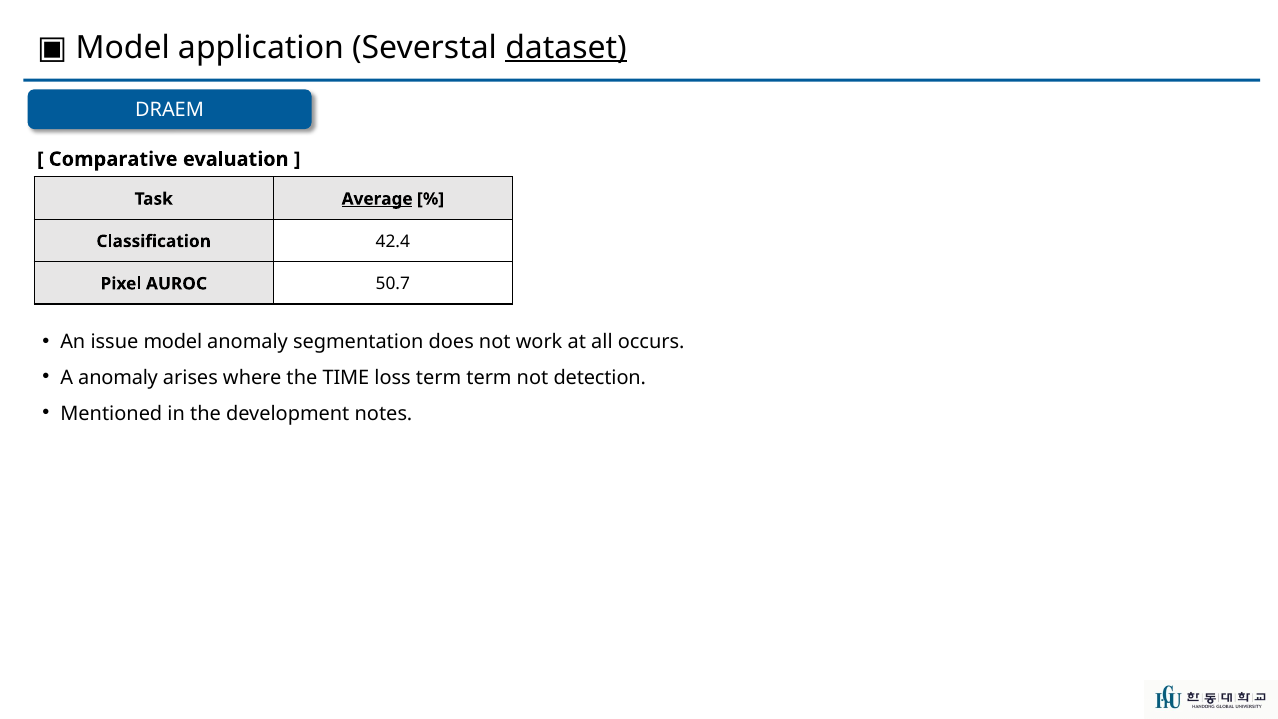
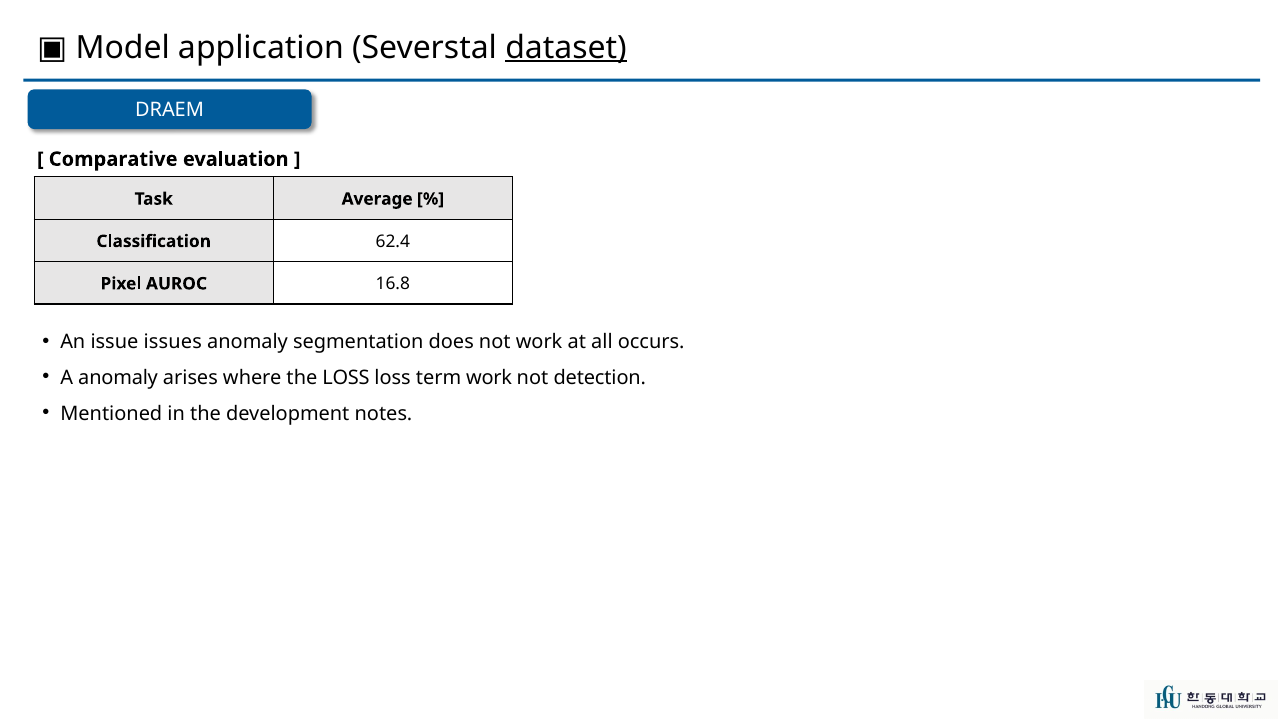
Average underline: present -> none
42.4: 42.4 -> 62.4
50.7: 50.7 -> 16.8
issue model: model -> issues
the TIME: TIME -> LOSS
term term: term -> work
